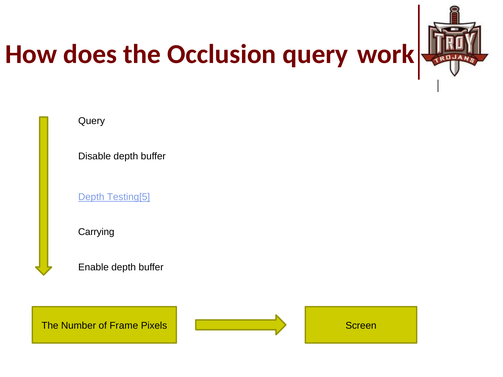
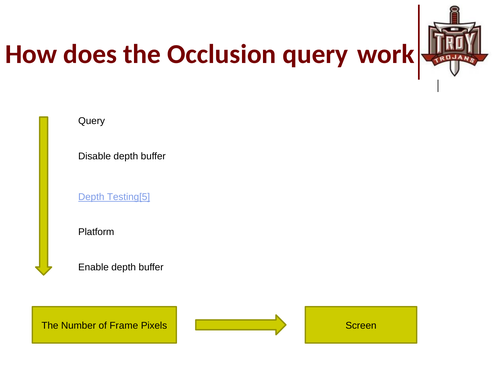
Carrying: Carrying -> Platform
